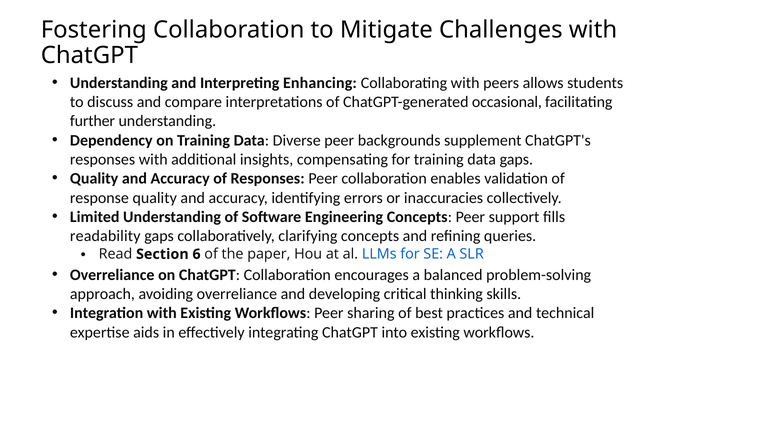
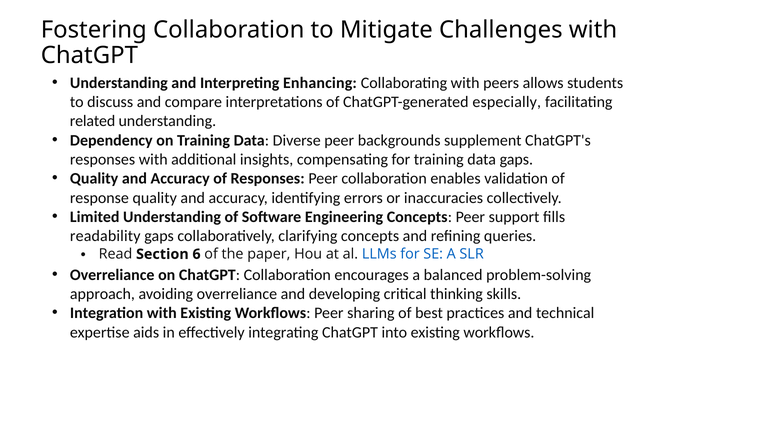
occasional: occasional -> especially
further: further -> related
